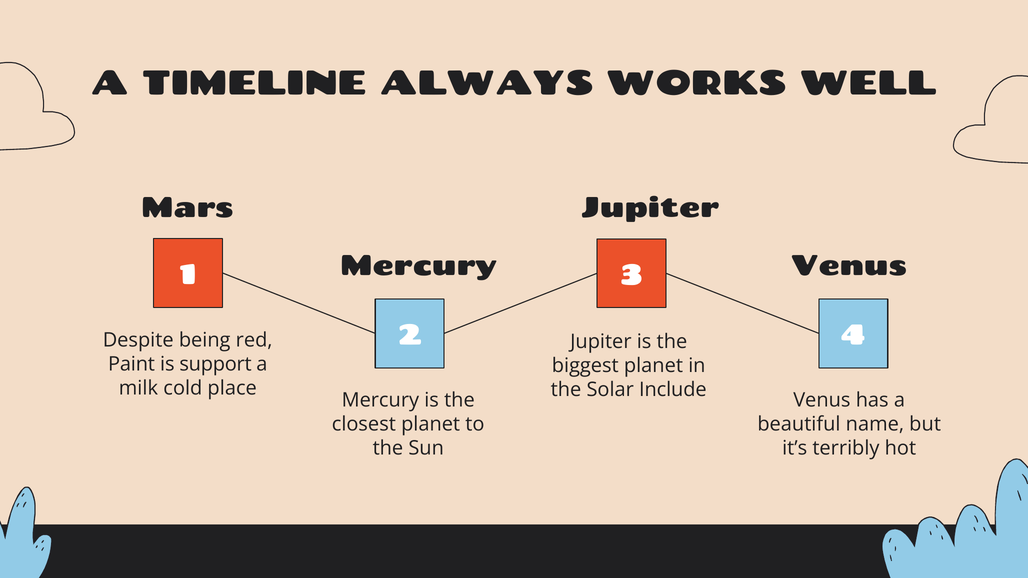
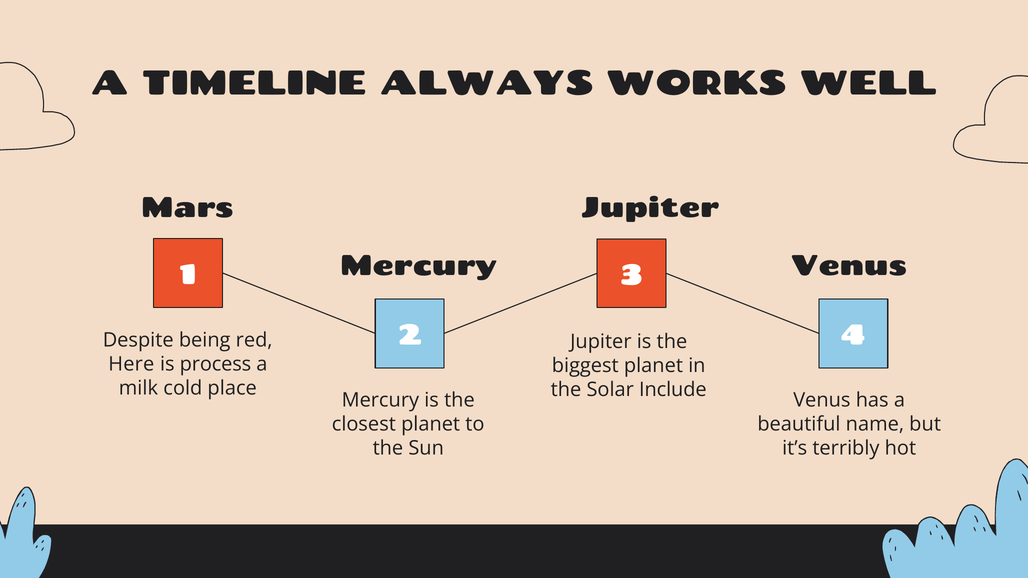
Paint: Paint -> Here
support: support -> process
